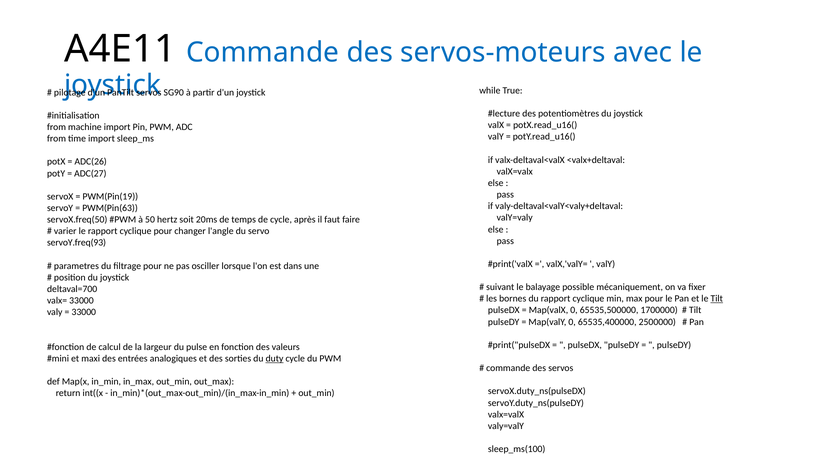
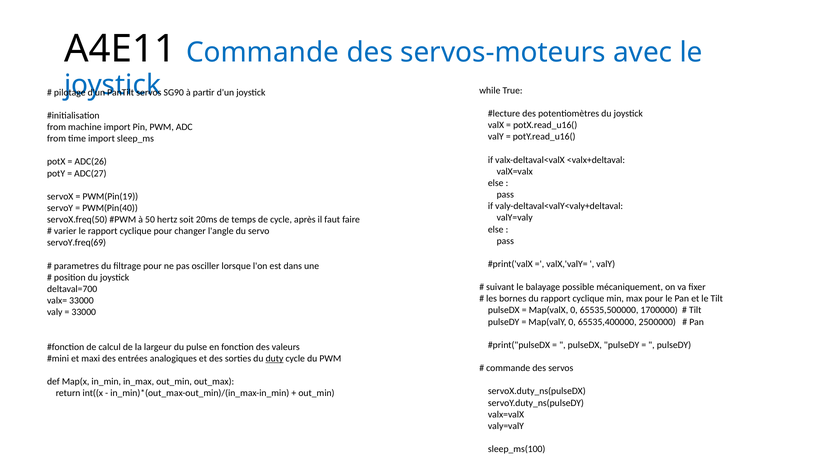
PWM(Pin(63: PWM(Pin(63 -> PWM(Pin(40
servoY.freq(93: servoY.freq(93 -> servoY.freq(69
Tilt at (717, 298) underline: present -> none
